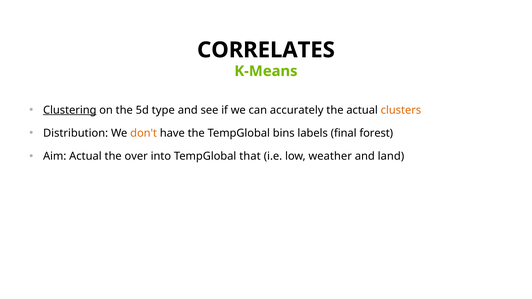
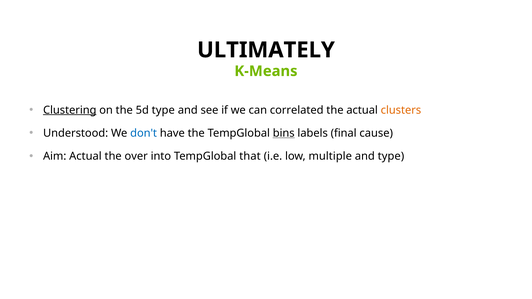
CORRELATES: CORRELATES -> ULTIMATELY
accurately: accurately -> correlated
Distribution: Distribution -> Understood
don't colour: orange -> blue
bins underline: none -> present
forest: forest -> cause
weather: weather -> multiple
and land: land -> type
